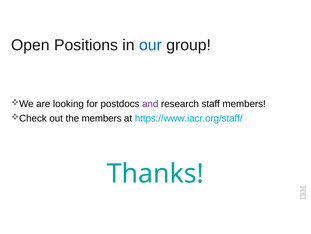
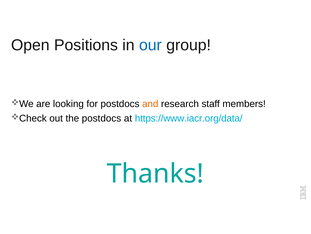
and colour: purple -> orange
the members: members -> postdocs
https://www.iacr.org/staff/: https://www.iacr.org/staff/ -> https://www.iacr.org/data/
